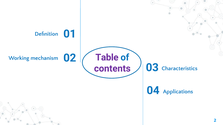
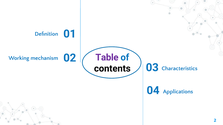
contents colour: purple -> black
